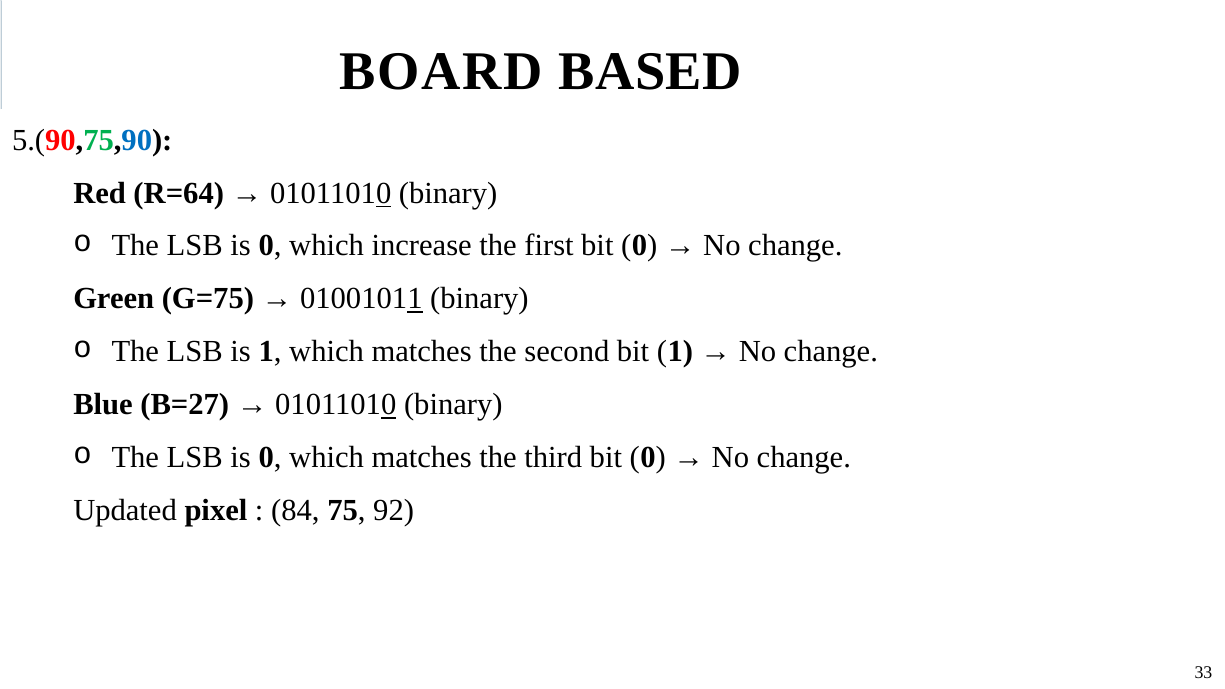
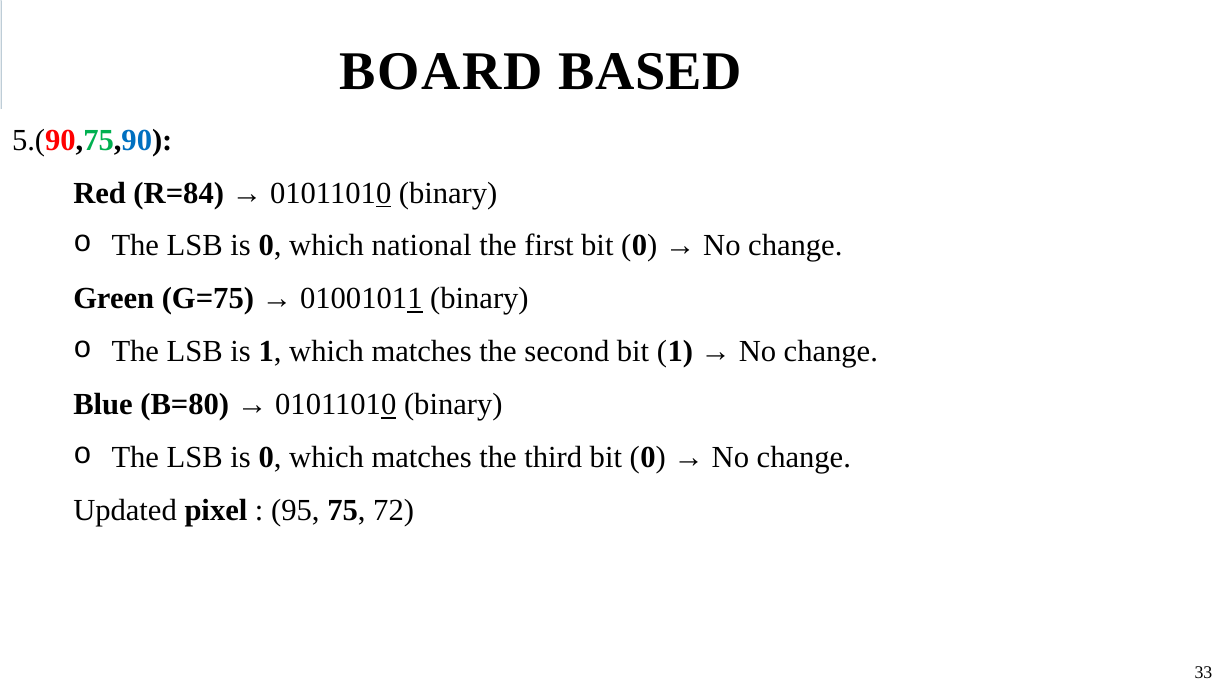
R=64: R=64 -> R=84
increase: increase -> national
B=27: B=27 -> B=80
84: 84 -> 95
92: 92 -> 72
